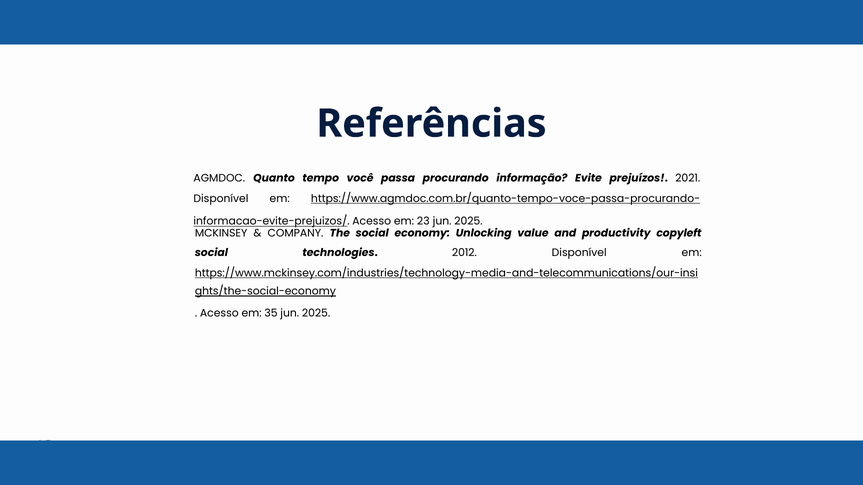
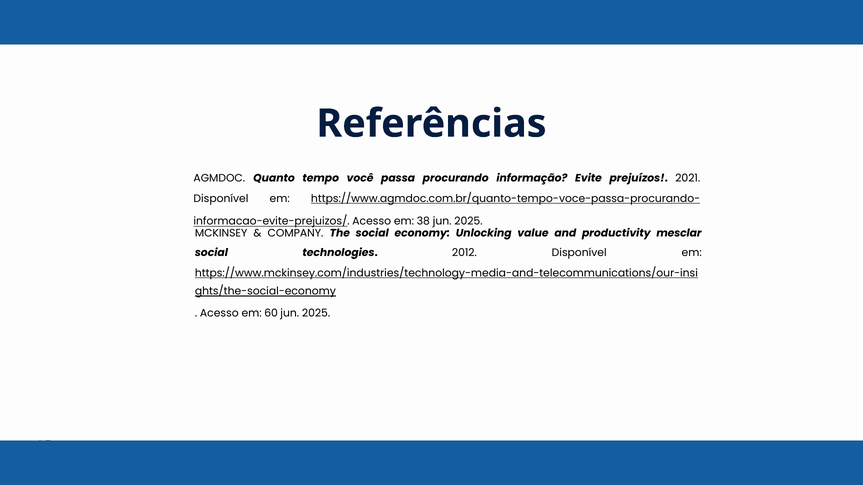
23: 23 -> 38
copyleft: copyleft -> mesclar
35: 35 -> 60
